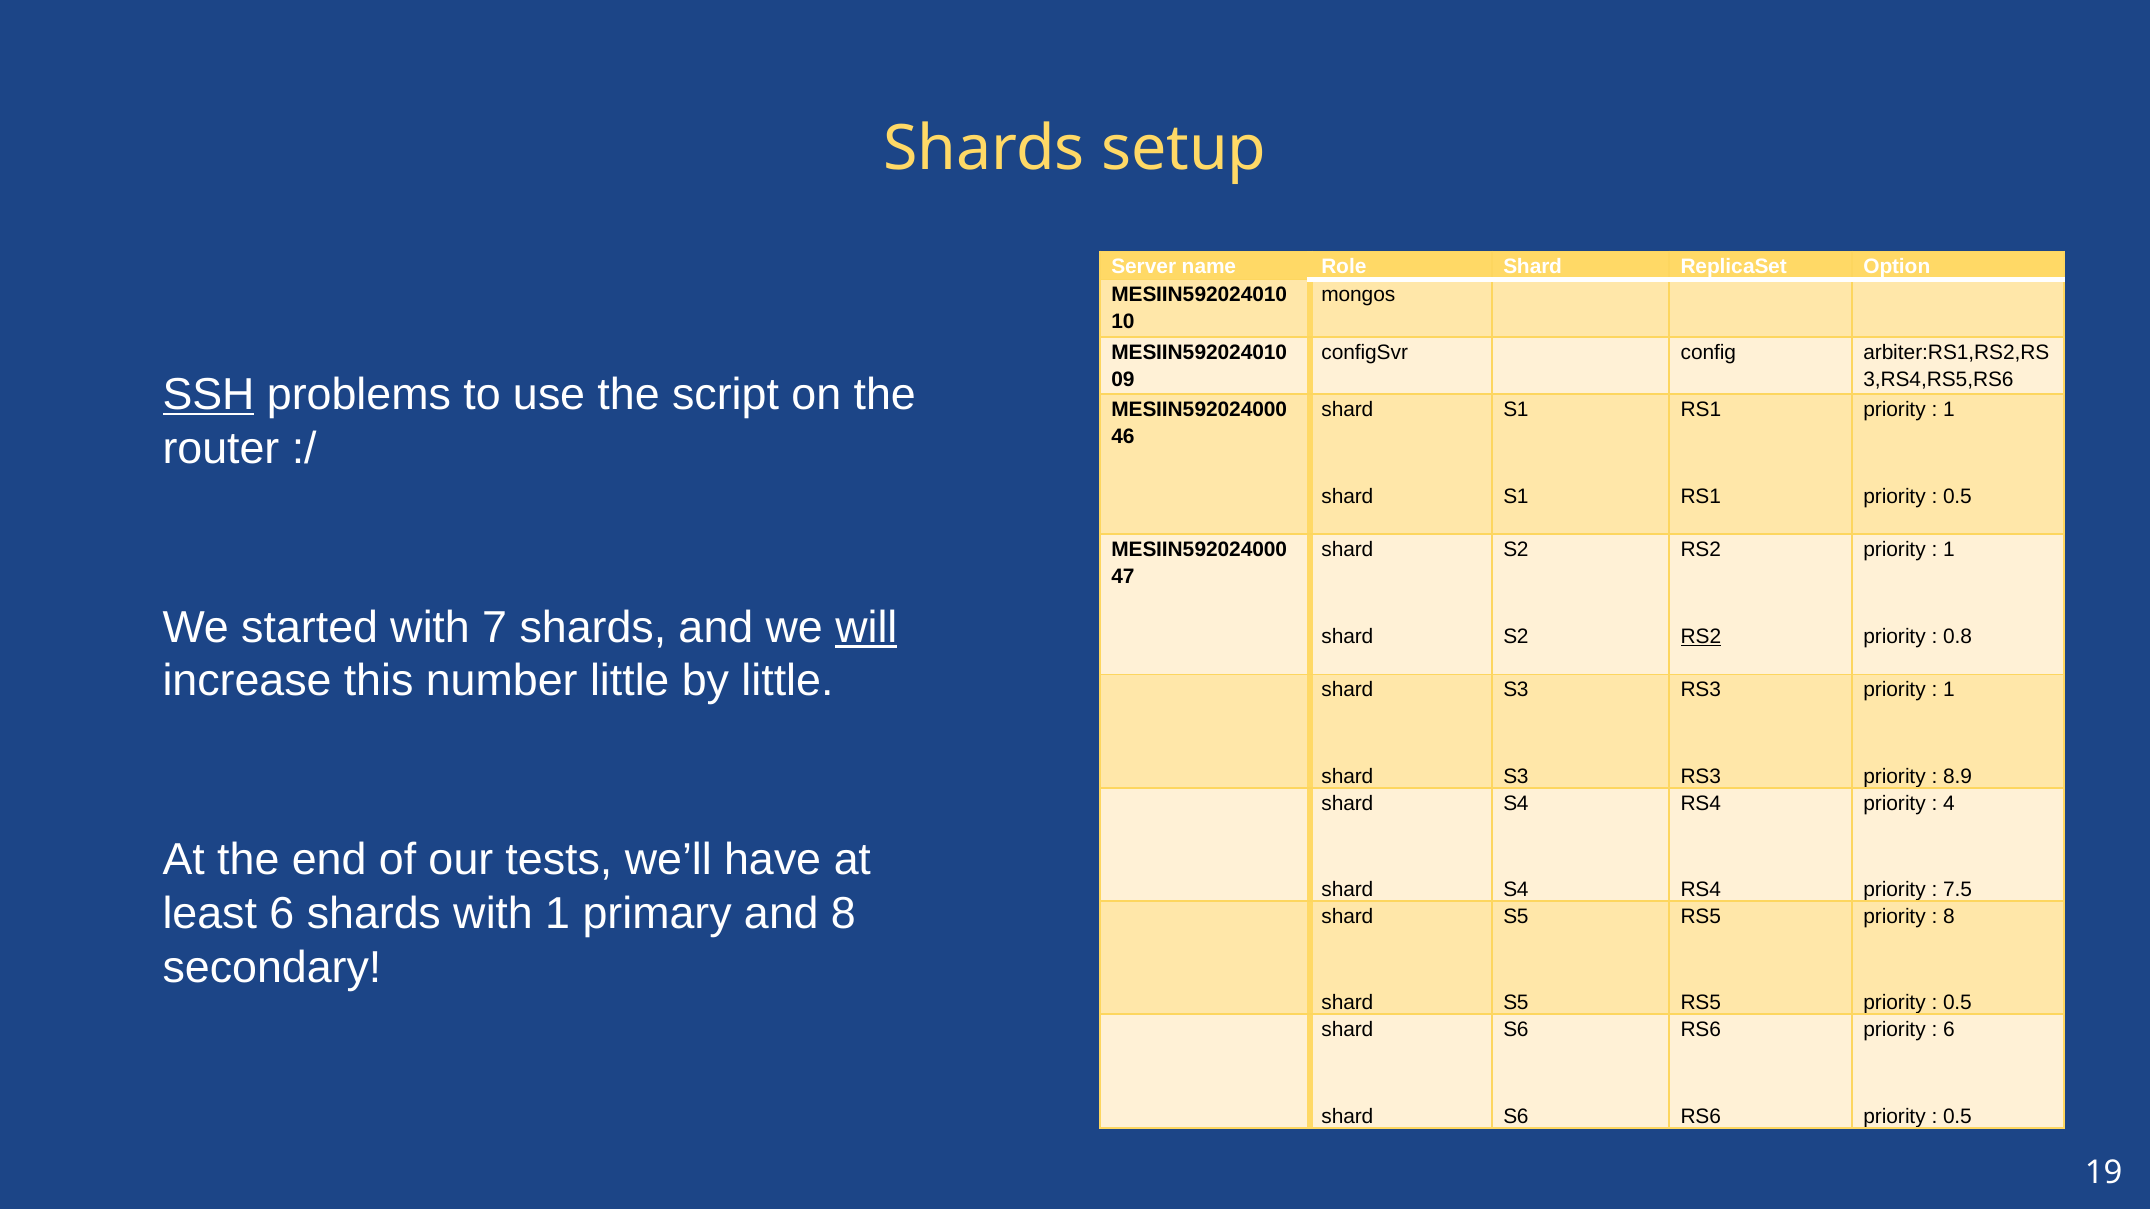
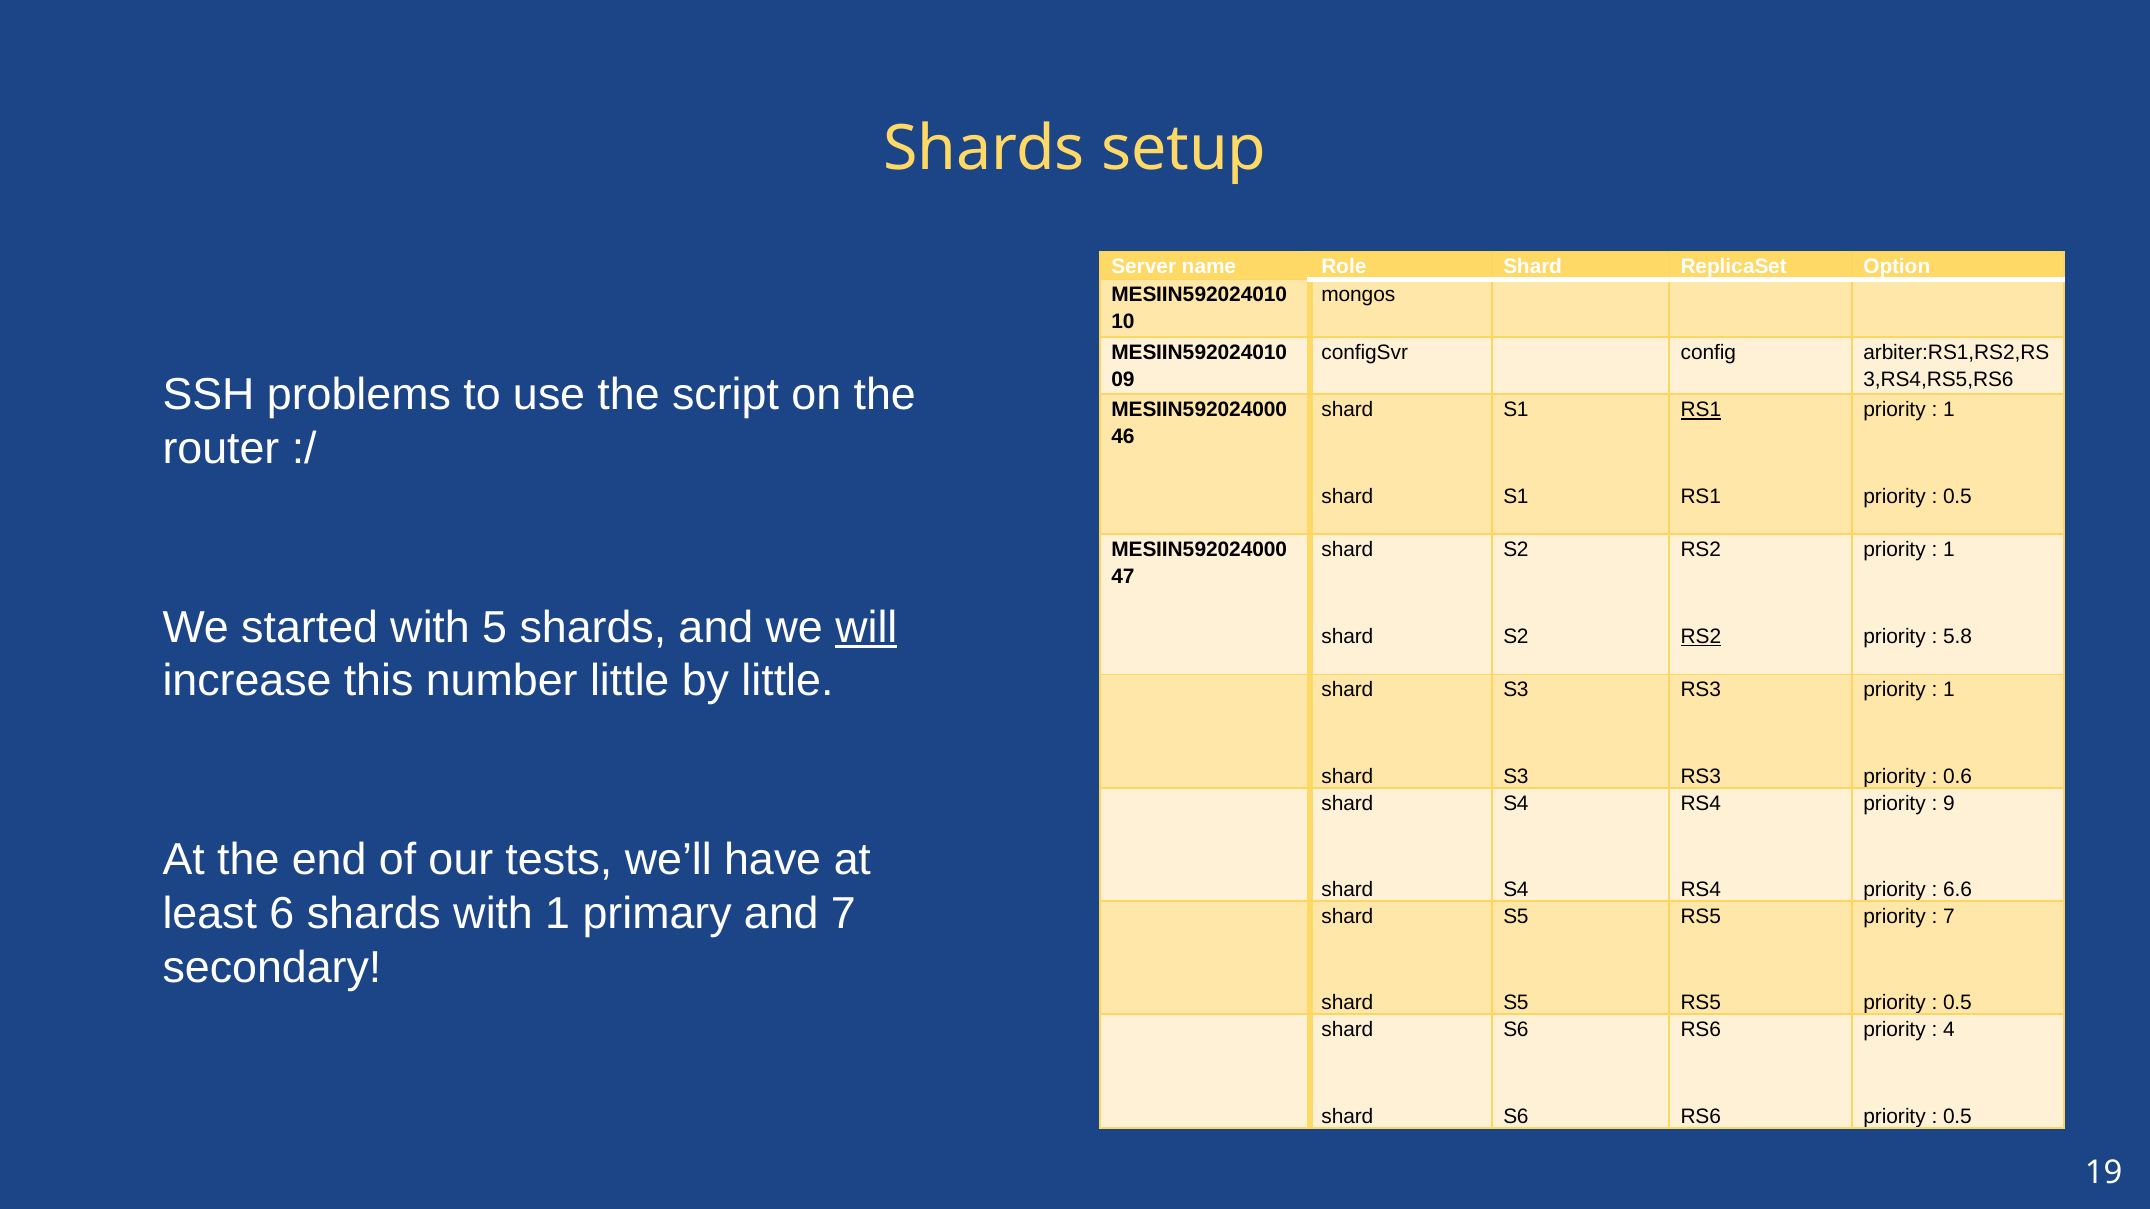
SSH underline: present -> none
RS1 at (1701, 410) underline: none -> present
7: 7 -> 5
0.8: 0.8 -> 5.8
8.9: 8.9 -> 0.6
4: 4 -> 9
7.5: 7.5 -> 6.6
and 8: 8 -> 7
8 at (1949, 917): 8 -> 7
6 at (1949, 1030): 6 -> 4
